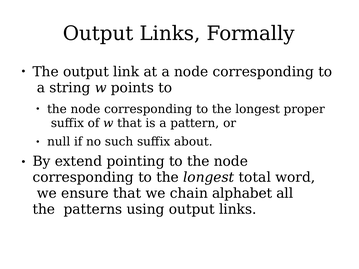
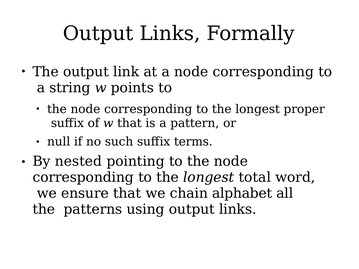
about: about -> terms
extend: extend -> nested
